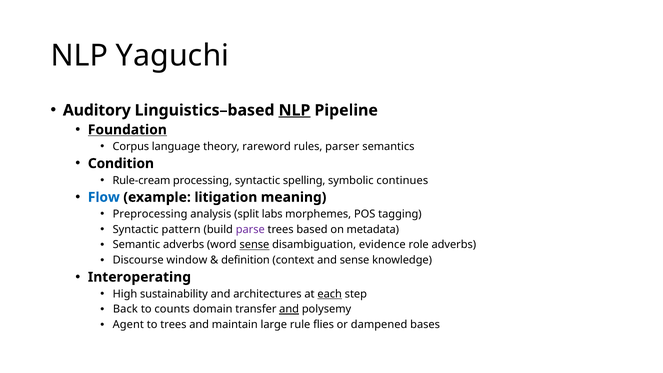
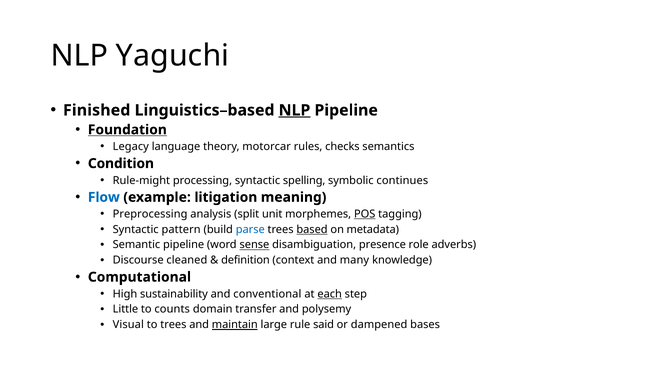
Auditory: Auditory -> Finished
Corpus: Corpus -> Legacy
rareword: rareword -> motorcar
parser: parser -> checks
Rule-cream: Rule-cream -> Rule-might
labs: labs -> unit
POS underline: none -> present
parse colour: purple -> blue
based underline: none -> present
Semantic adverbs: adverbs -> pipeline
evidence: evidence -> presence
window: window -> cleaned
and sense: sense -> many
Interoperating: Interoperating -> Computational
architectures: architectures -> conventional
Back: Back -> Little
and at (289, 309) underline: present -> none
Agent: Agent -> Visual
maintain underline: none -> present
flies: flies -> said
